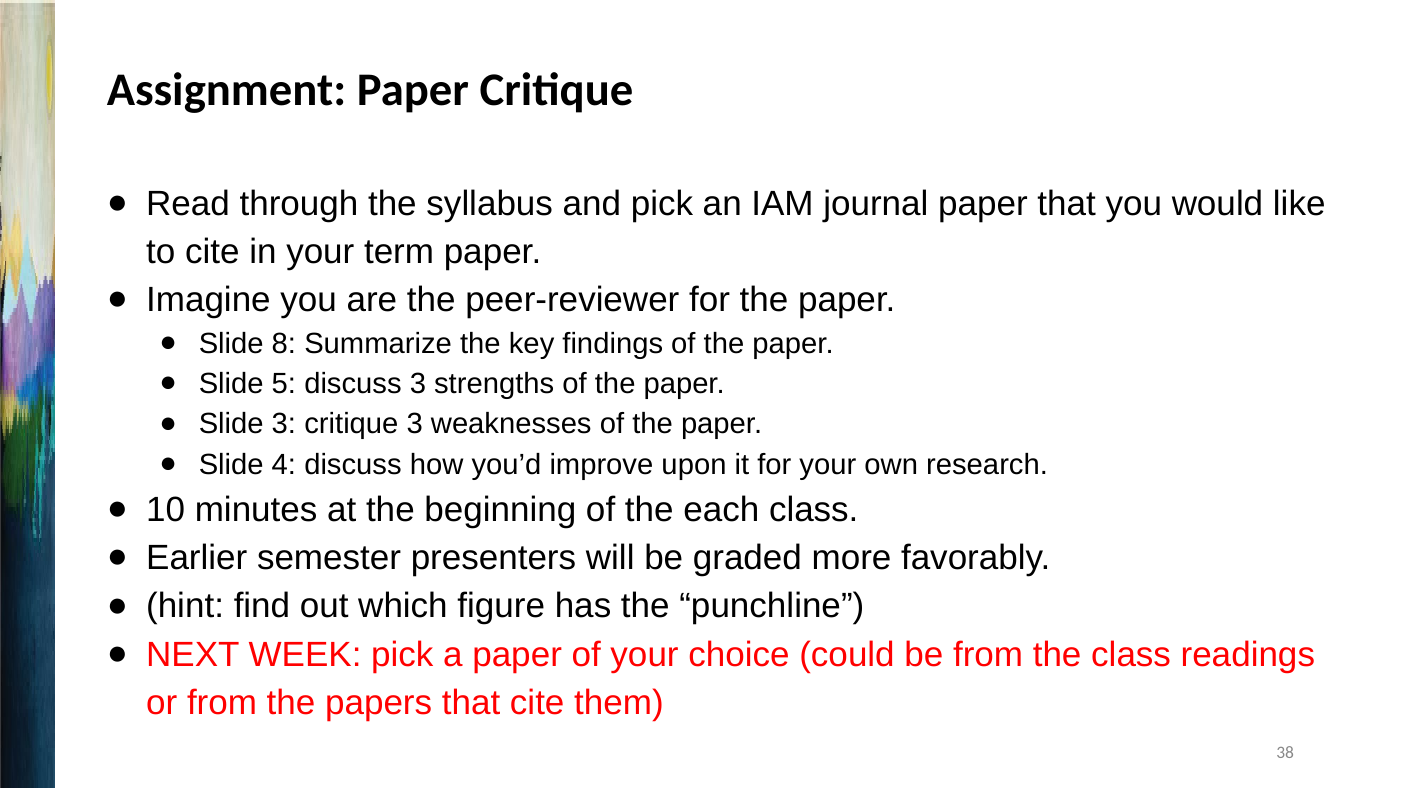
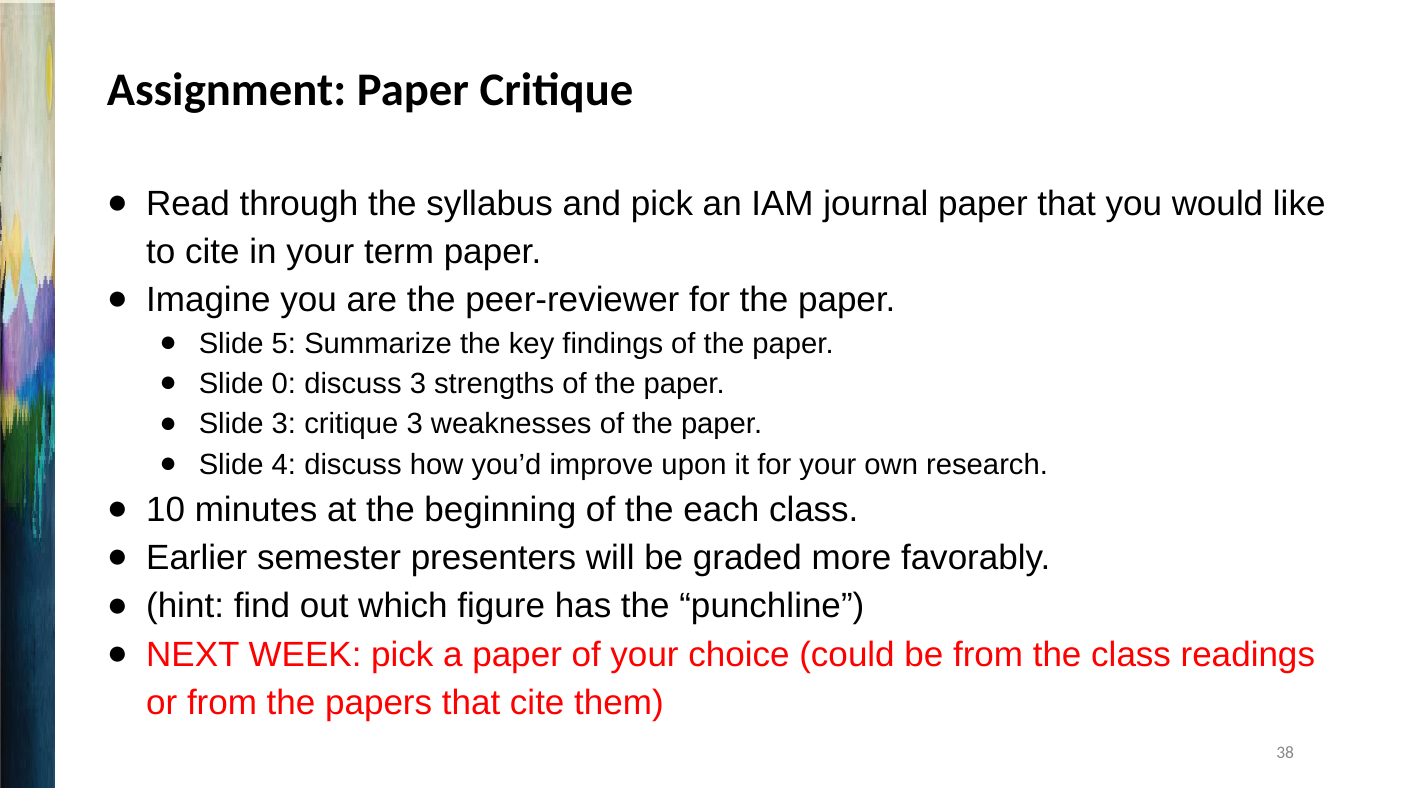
8: 8 -> 5
5: 5 -> 0
